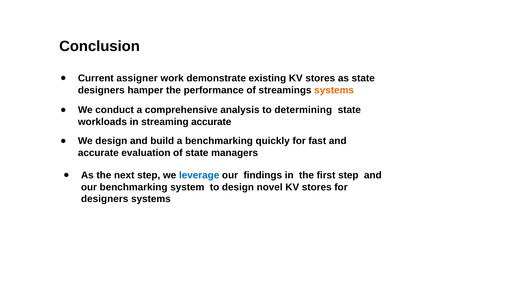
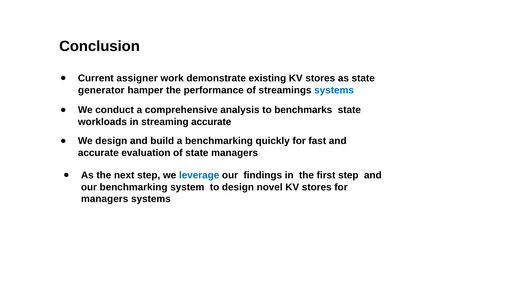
designers at (101, 90): designers -> generator
systems at (334, 90) colour: orange -> blue
determining: determining -> benchmarks
designers at (105, 199): designers -> managers
